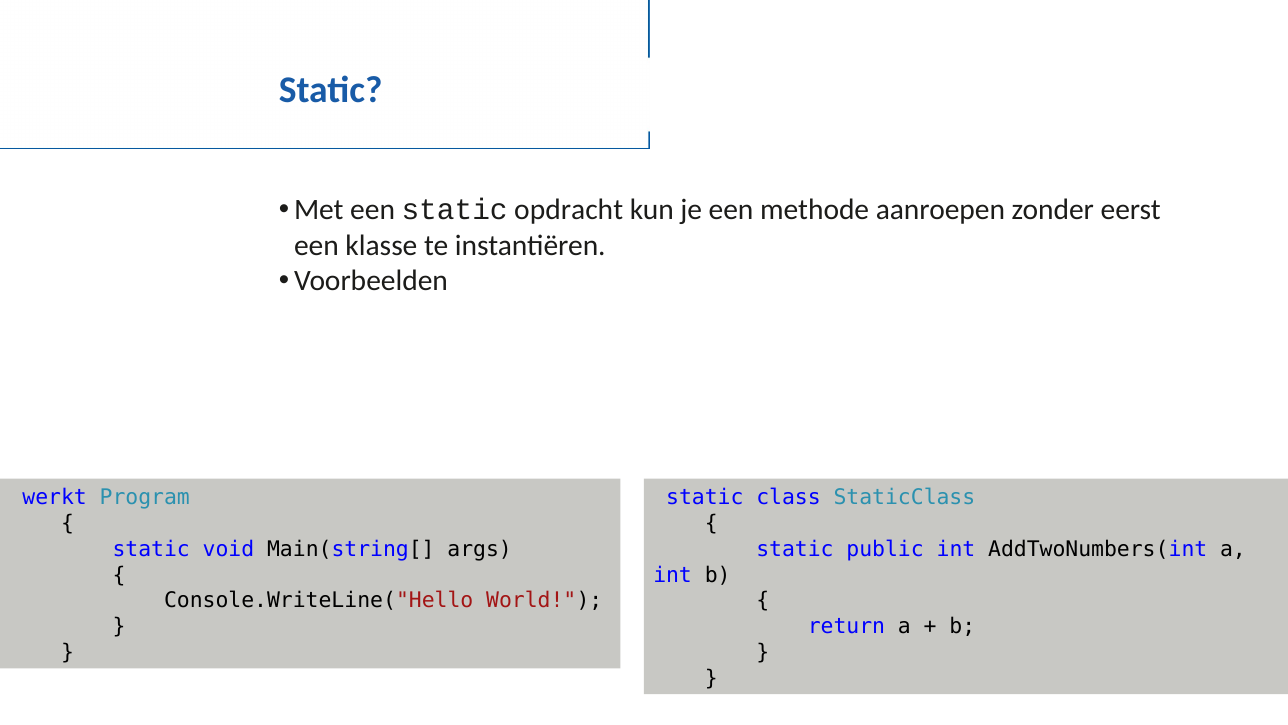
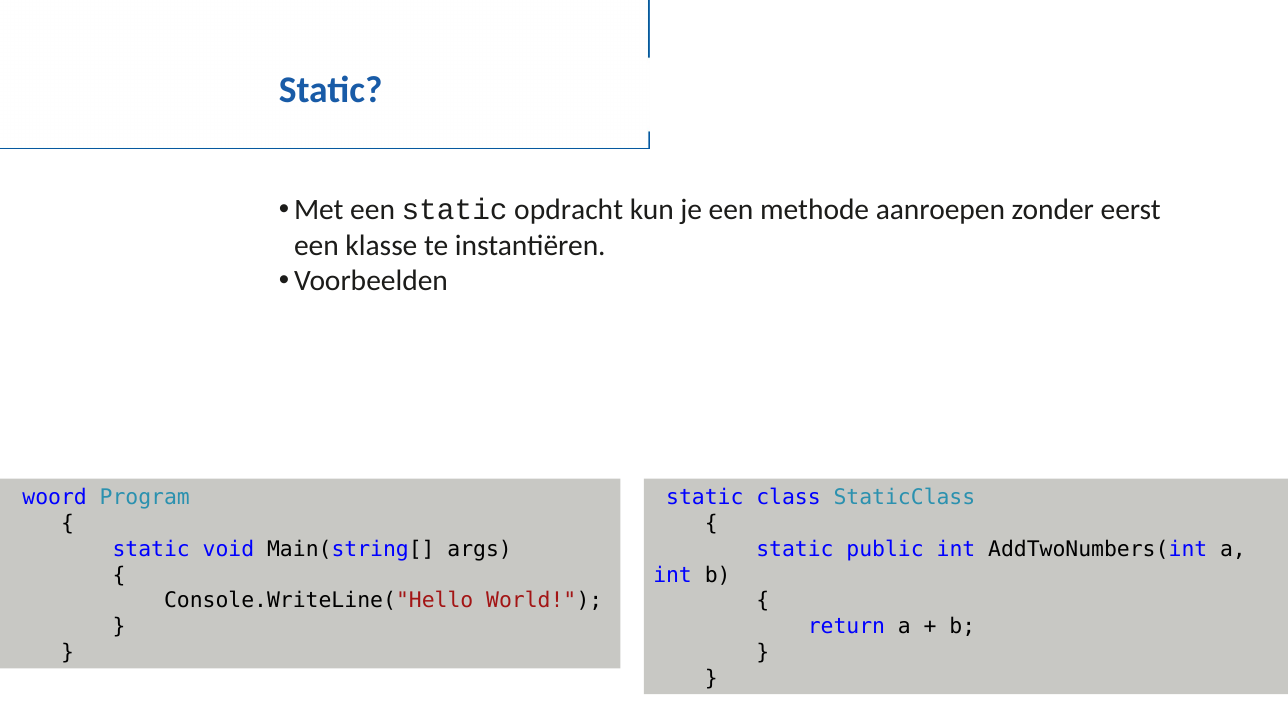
werkt: werkt -> woord
